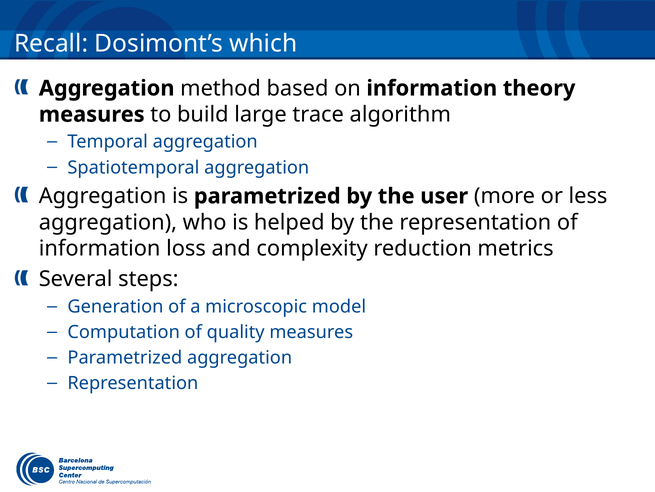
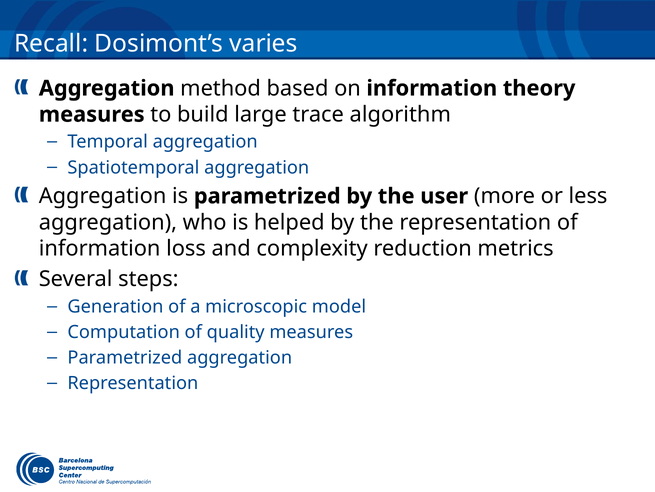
which: which -> varies
